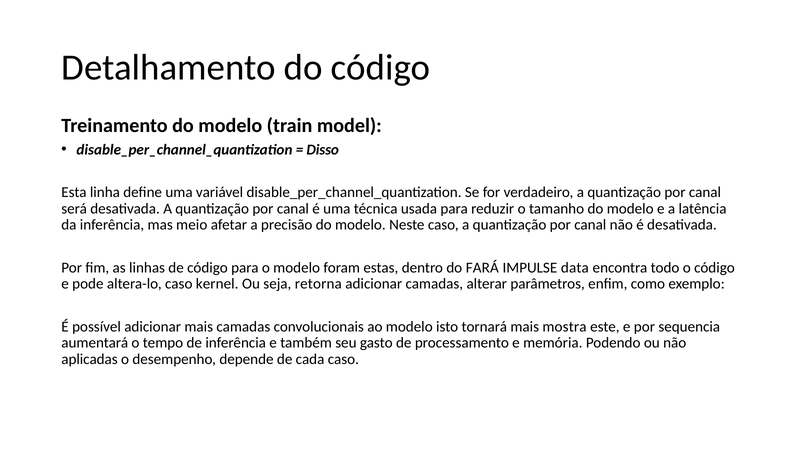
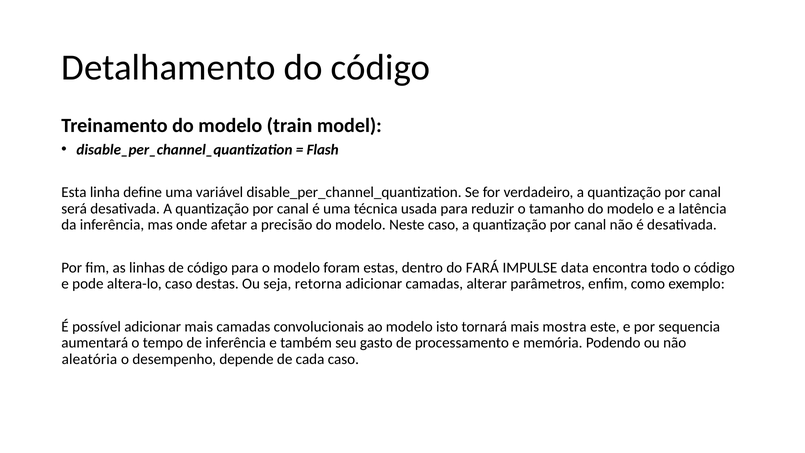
Disso: Disso -> Flash
meio: meio -> onde
kernel: kernel -> destas
aplicadas: aplicadas -> aleatória
